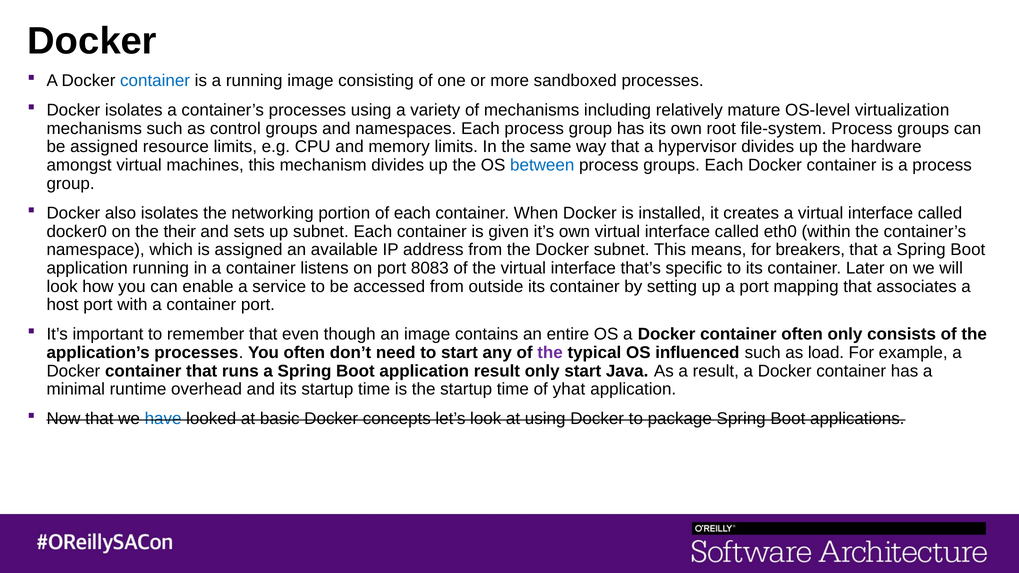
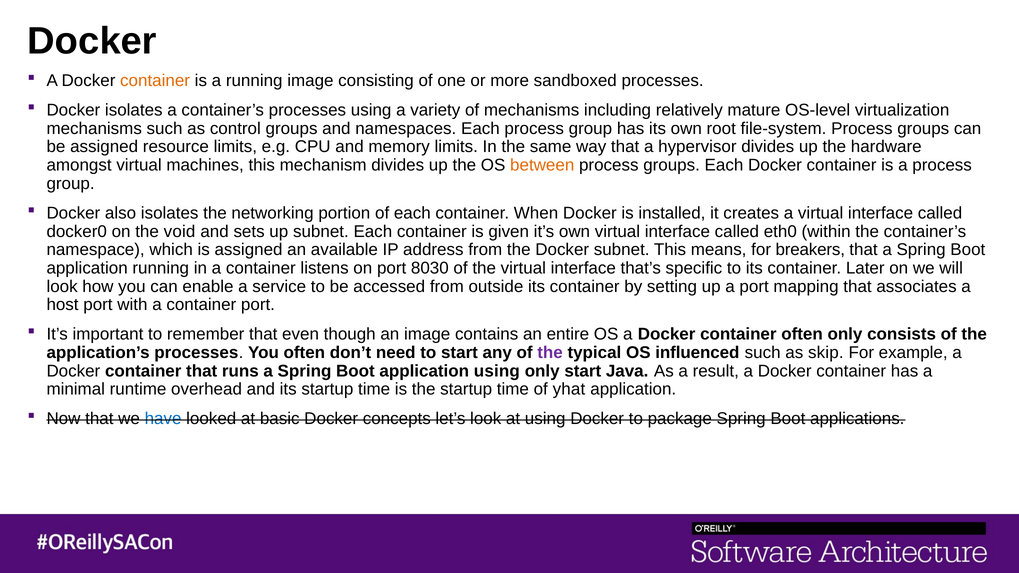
container at (155, 81) colour: blue -> orange
between colour: blue -> orange
their: their -> void
8083: 8083 -> 8030
load: load -> skip
application result: result -> using
